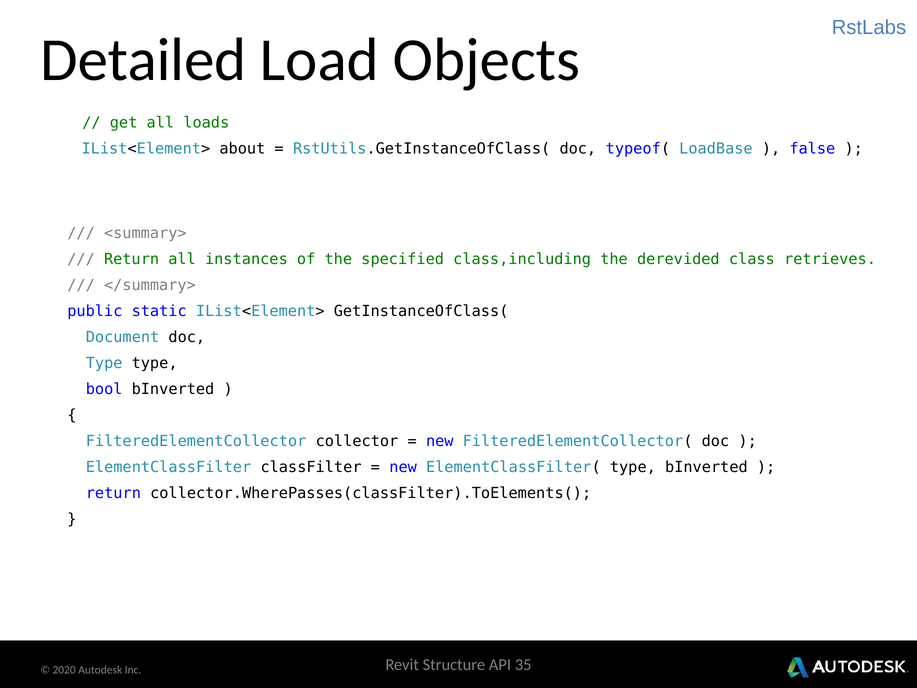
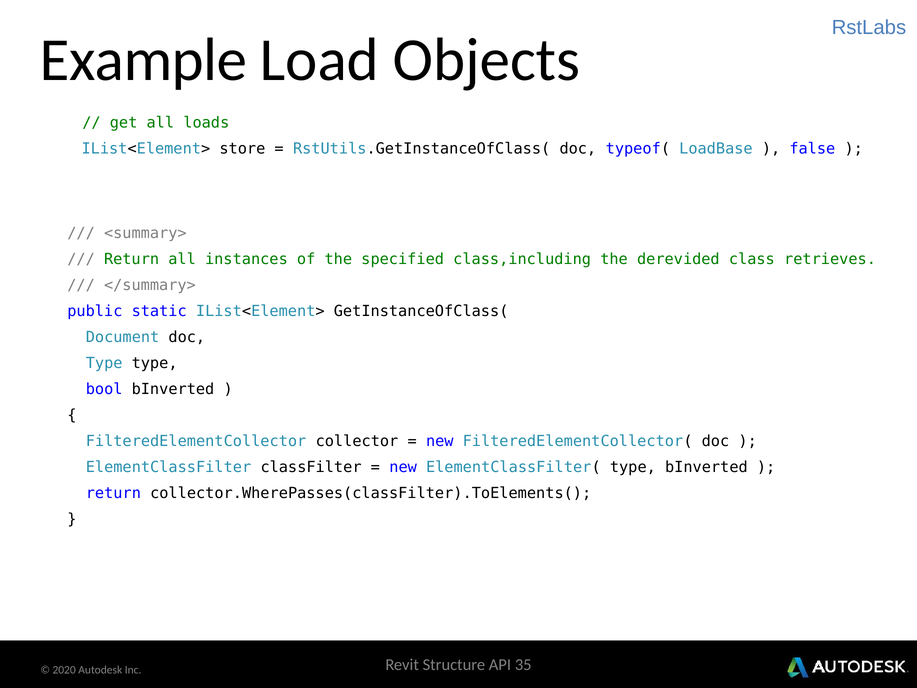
Detailed: Detailed -> Example
about: about -> store
